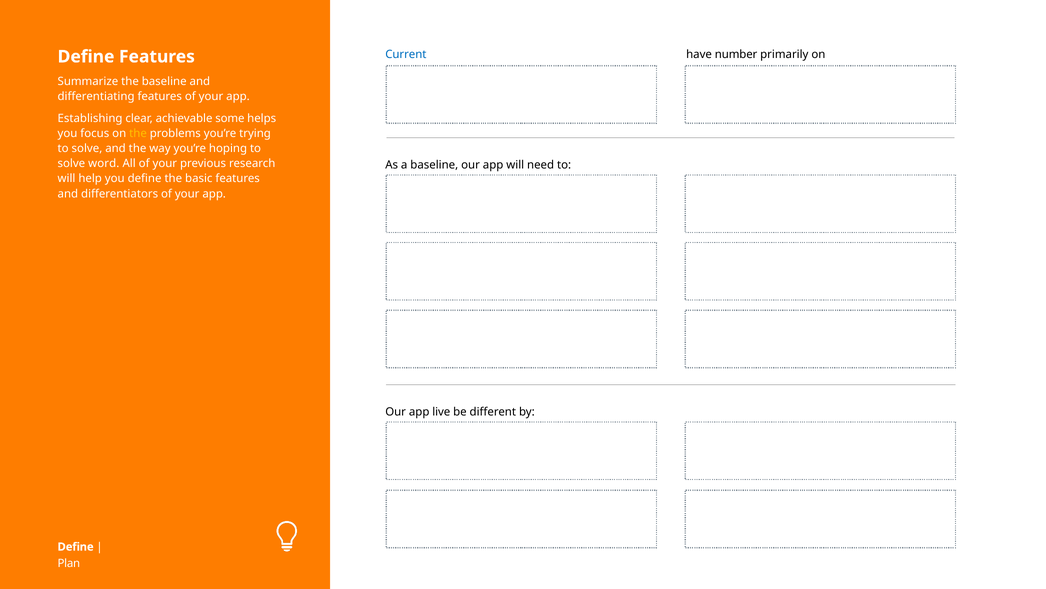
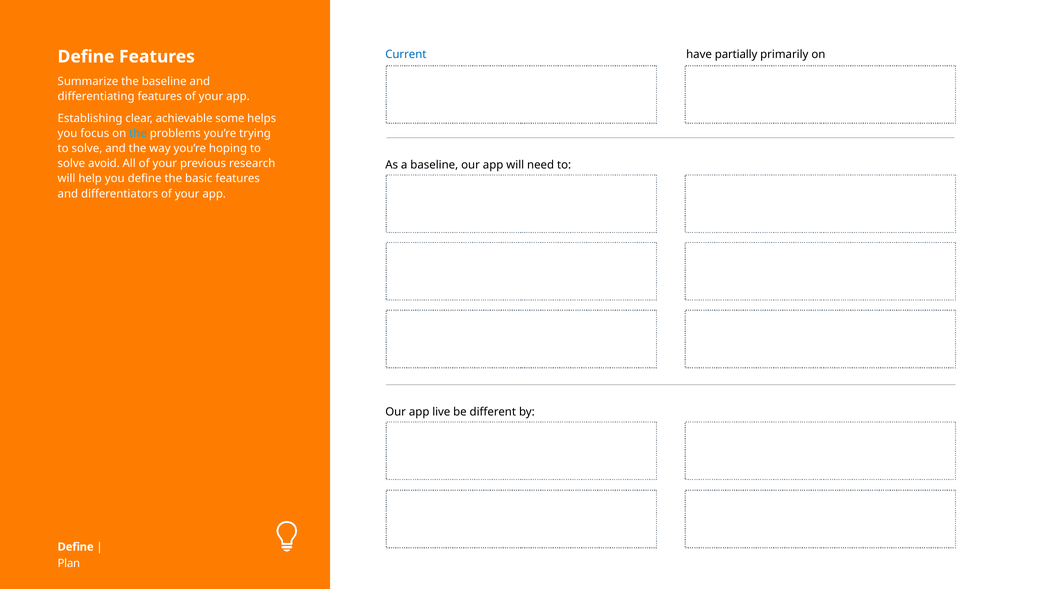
number: number -> partially
the at (138, 133) colour: yellow -> light blue
word: word -> avoid
